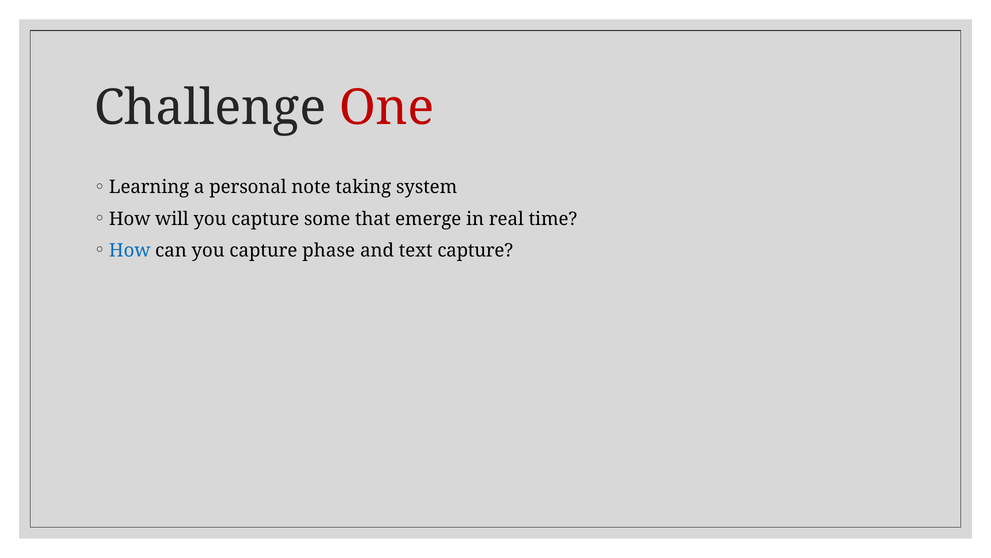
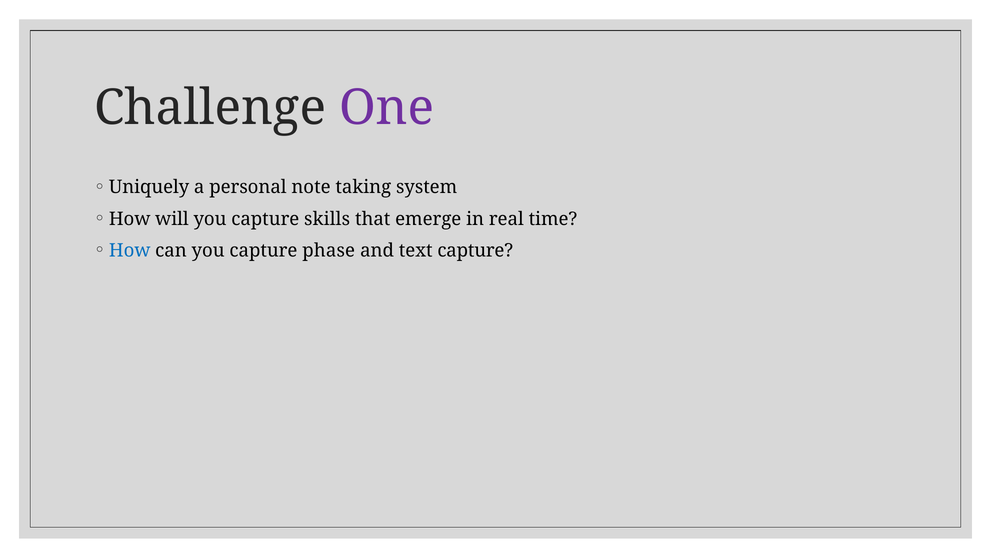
One colour: red -> purple
Learning: Learning -> Uniquely
some: some -> skills
